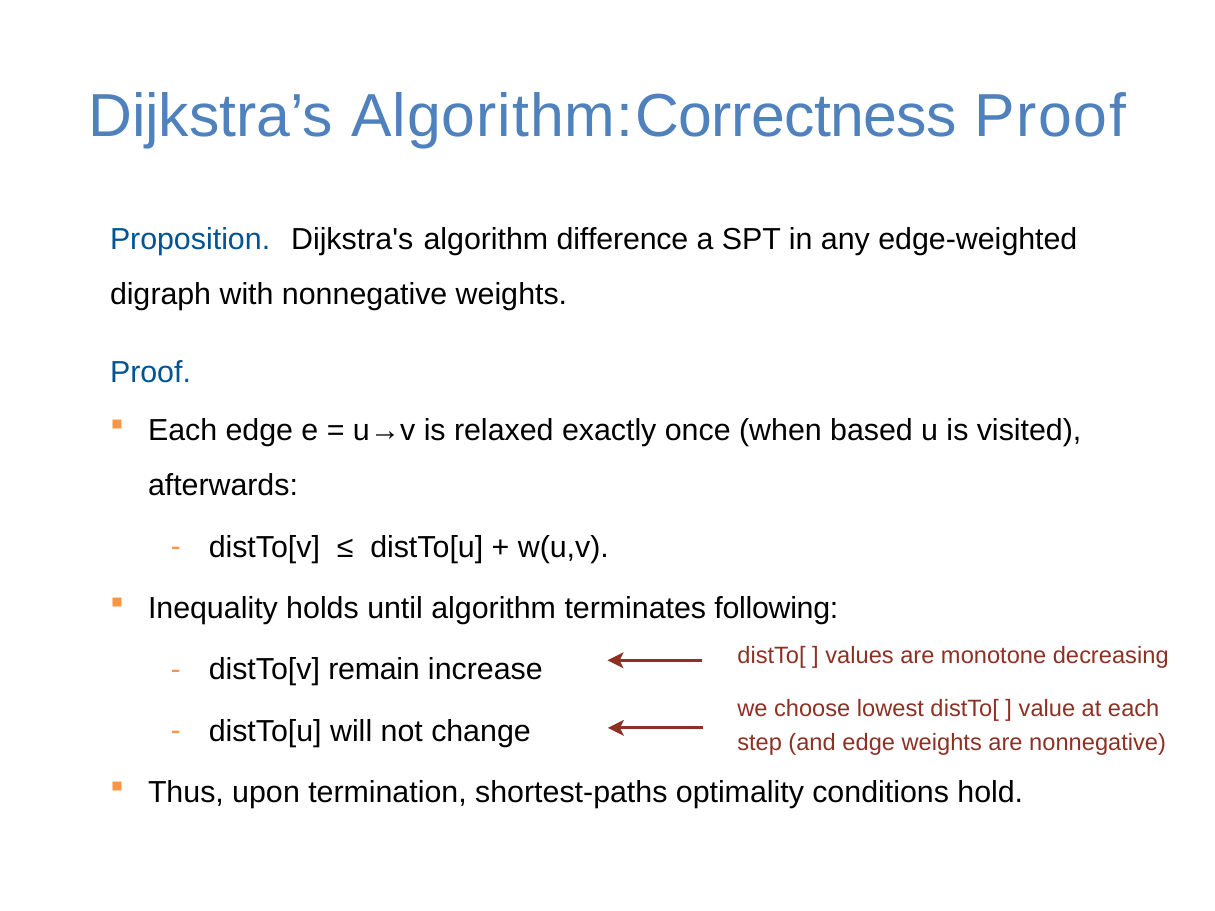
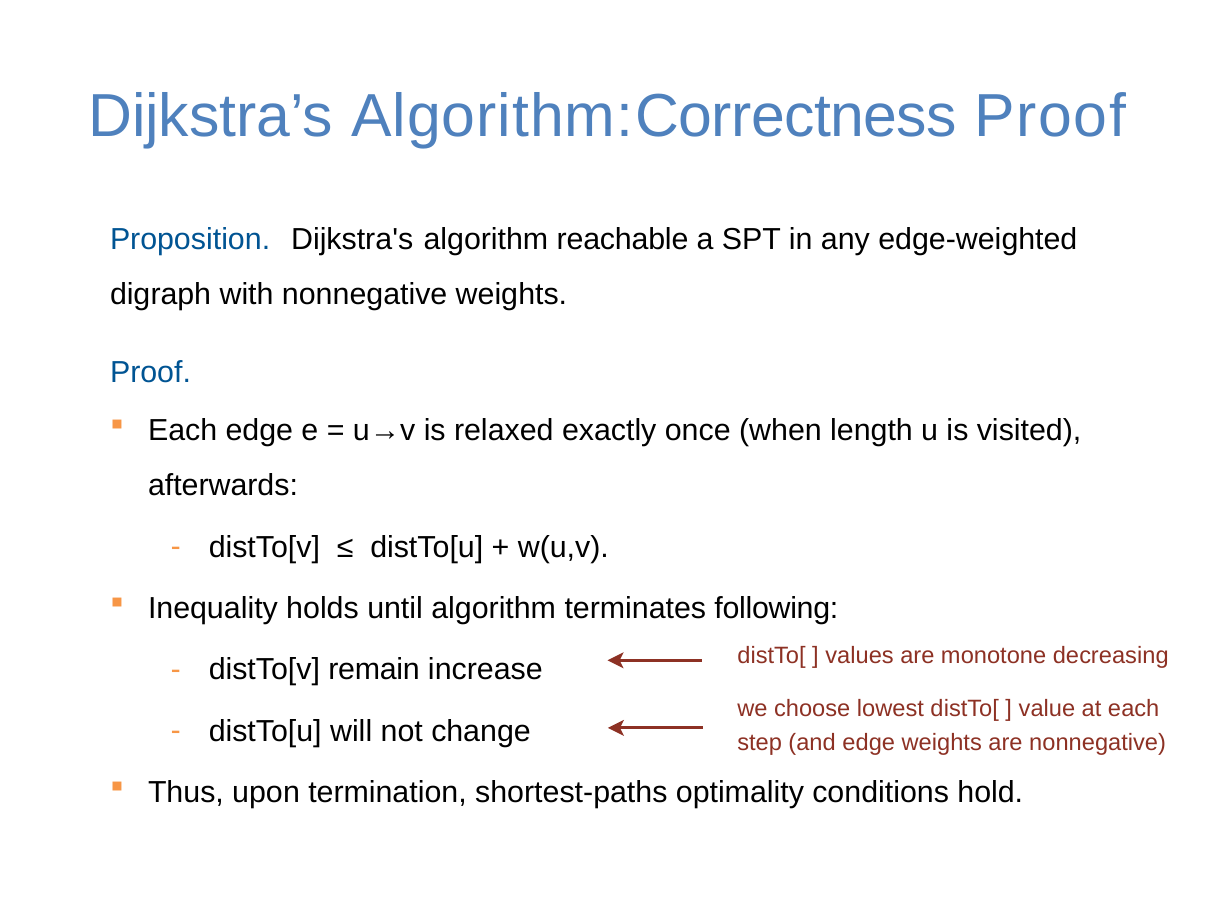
difference: difference -> reachable
based: based -> length
